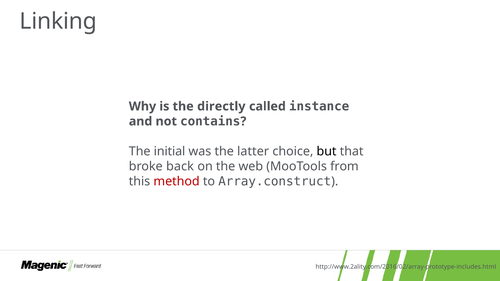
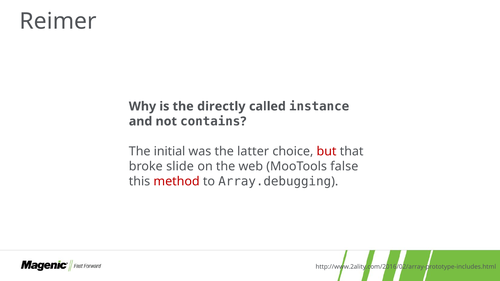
Linking: Linking -> Reimer
but colour: black -> red
back: back -> slide
from: from -> false
Array.construct: Array.construct -> Array.debugging
